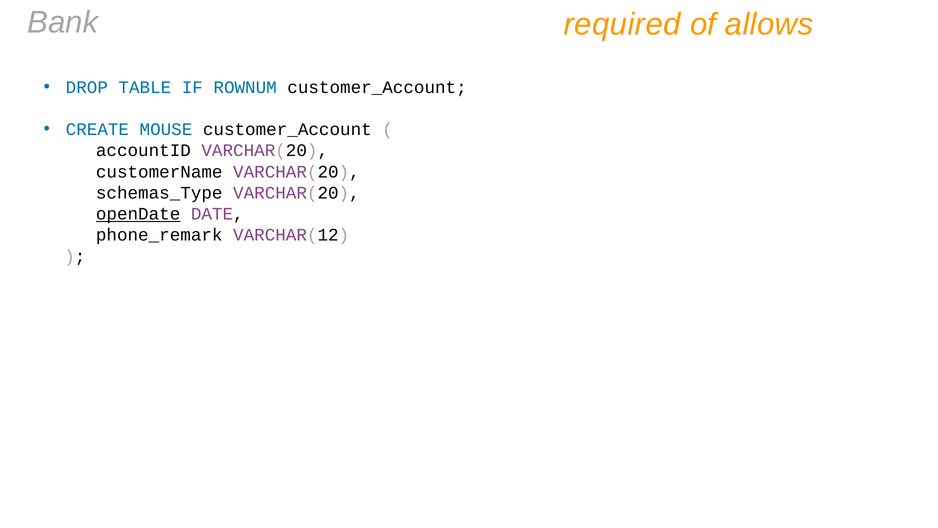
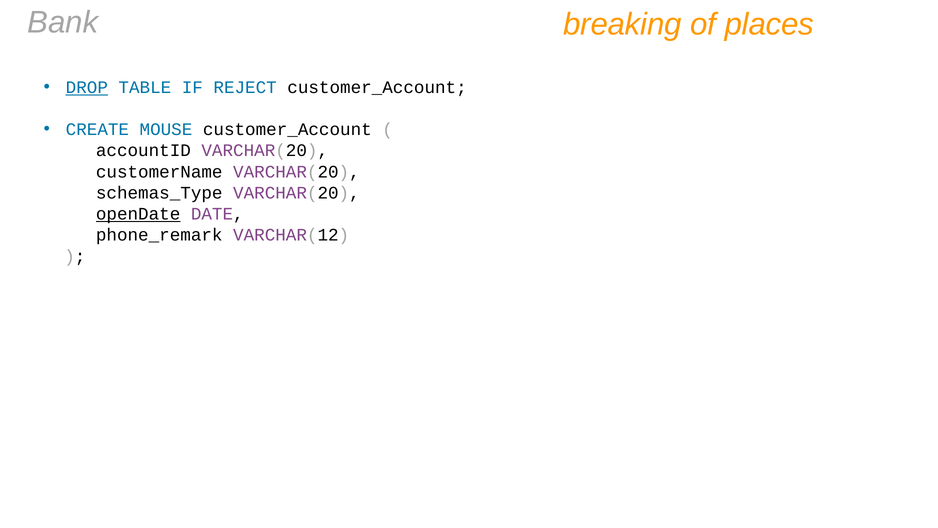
required: required -> breaking
allows: allows -> places
DROP underline: none -> present
ROWNUM: ROWNUM -> REJECT
